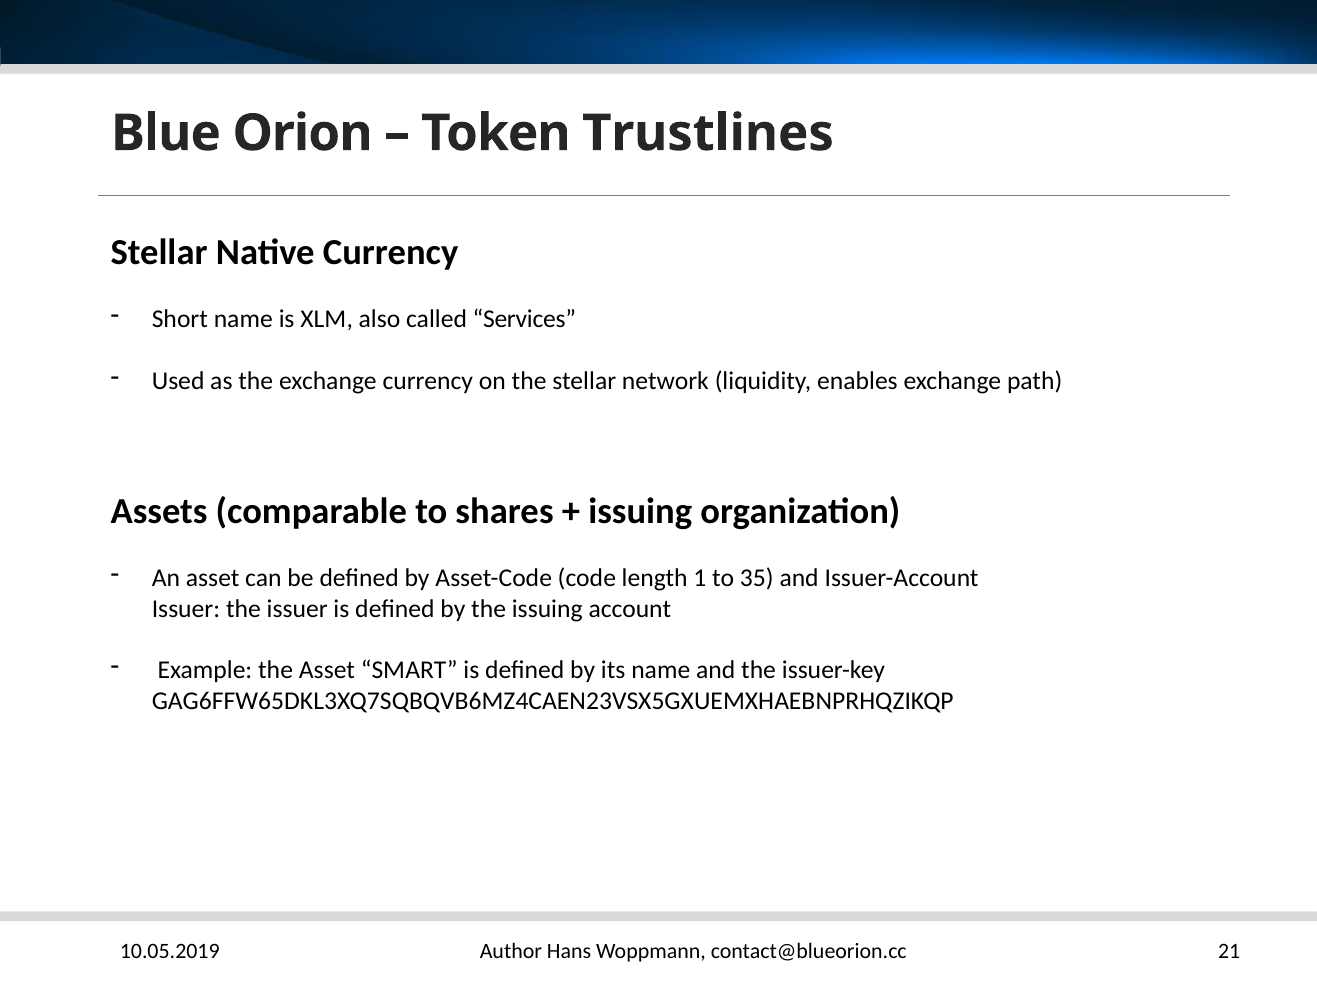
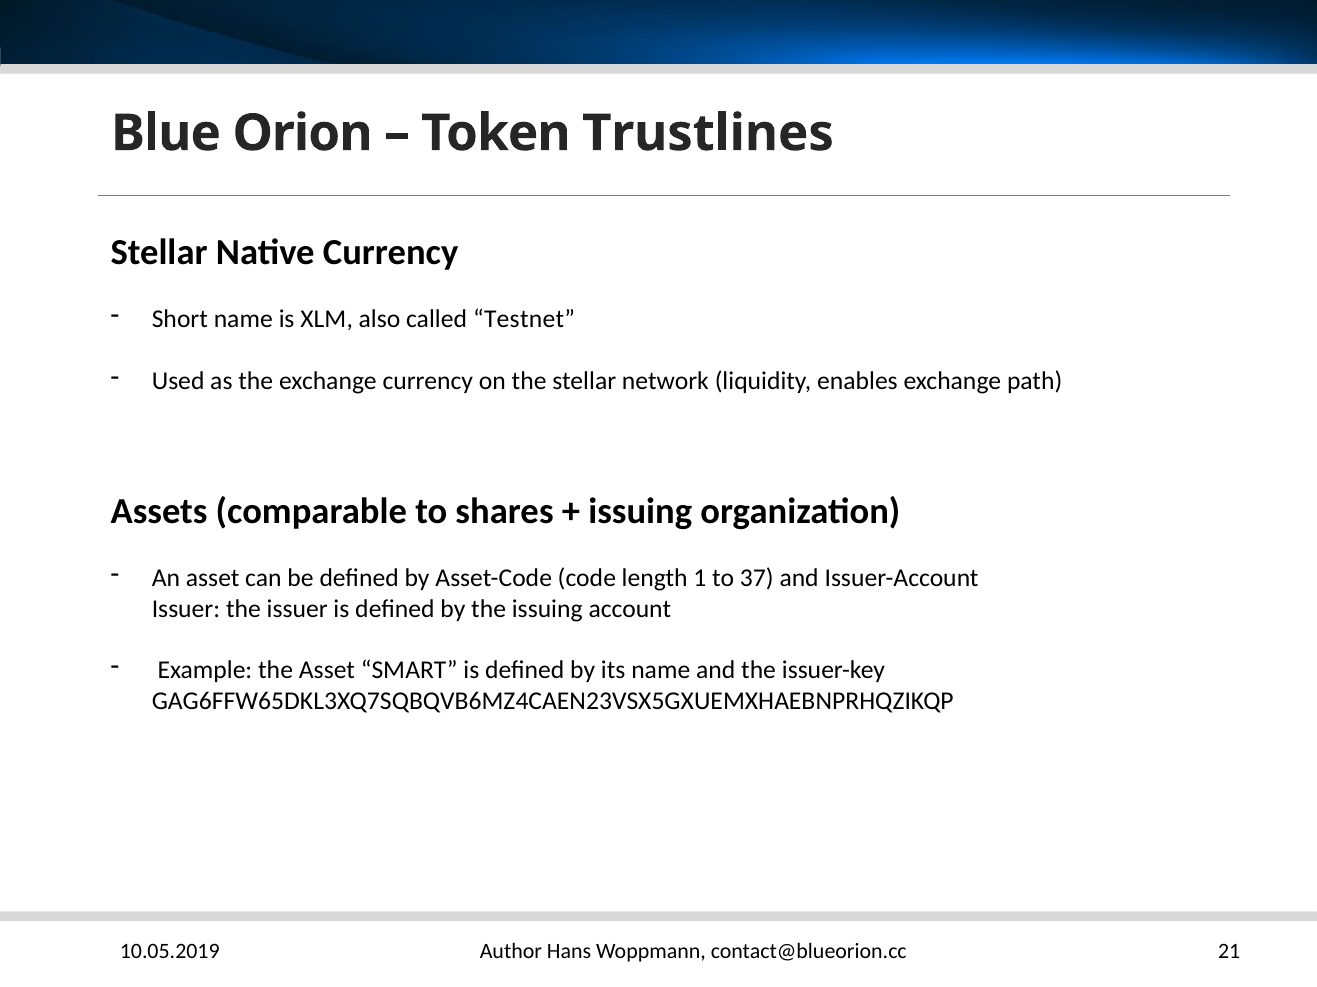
Services: Services -> Testnet
35: 35 -> 37
